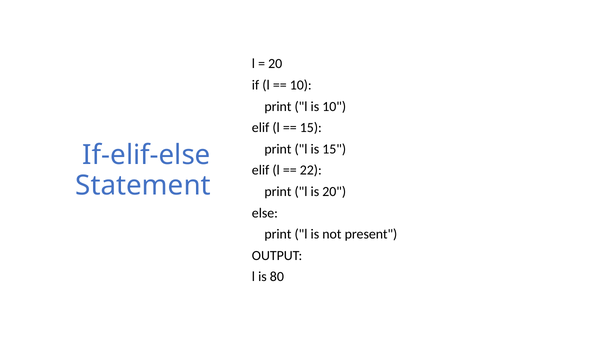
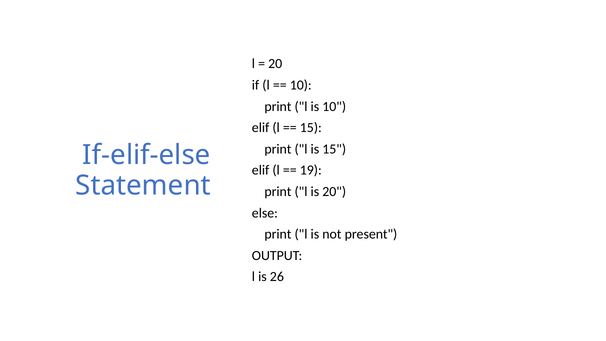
22: 22 -> 19
80: 80 -> 26
